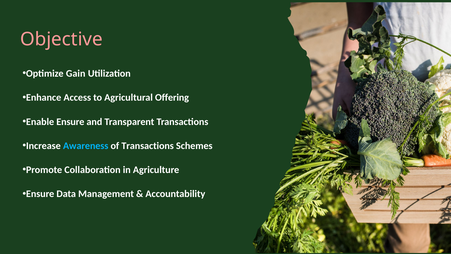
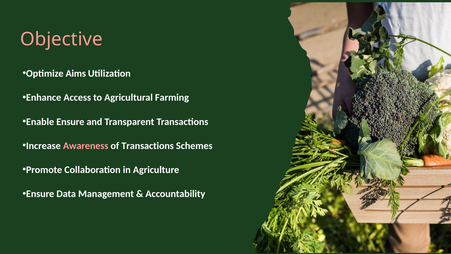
Gain: Gain -> Aims
Offering: Offering -> Farming
Awareness colour: light blue -> pink
